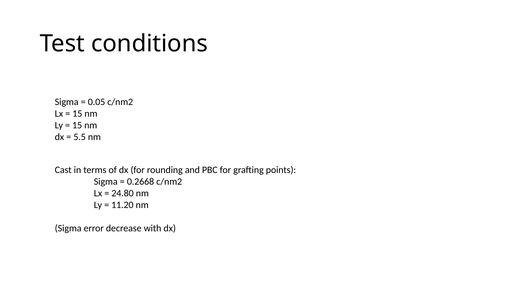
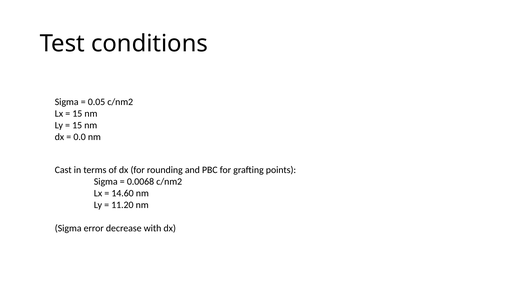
5.5: 5.5 -> 0.0
0.2668: 0.2668 -> 0.0068
24.80: 24.80 -> 14.60
